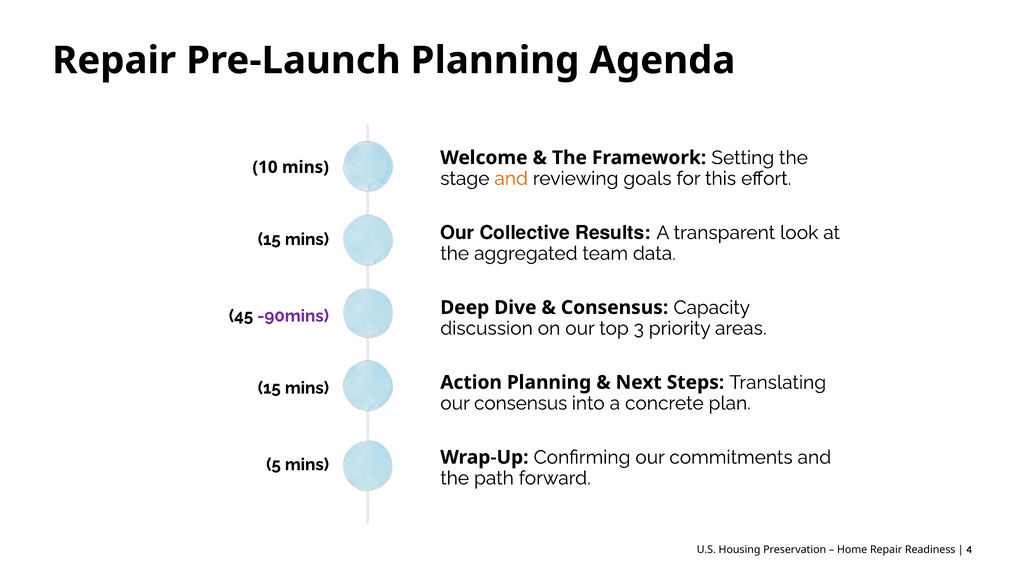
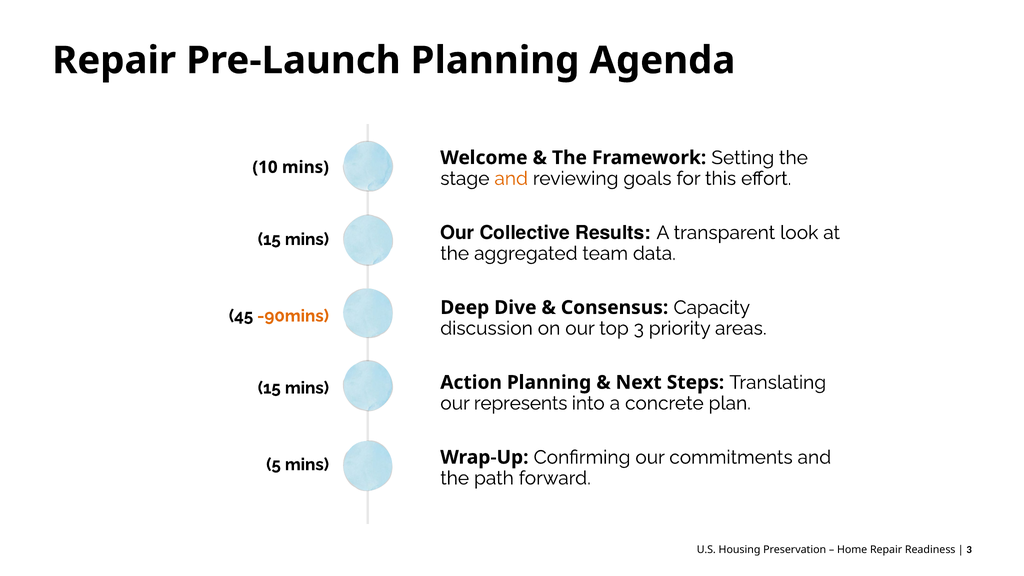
-90mins colour: purple -> orange
our consensus: consensus -> represents
4 at (969, 550): 4 -> 3
